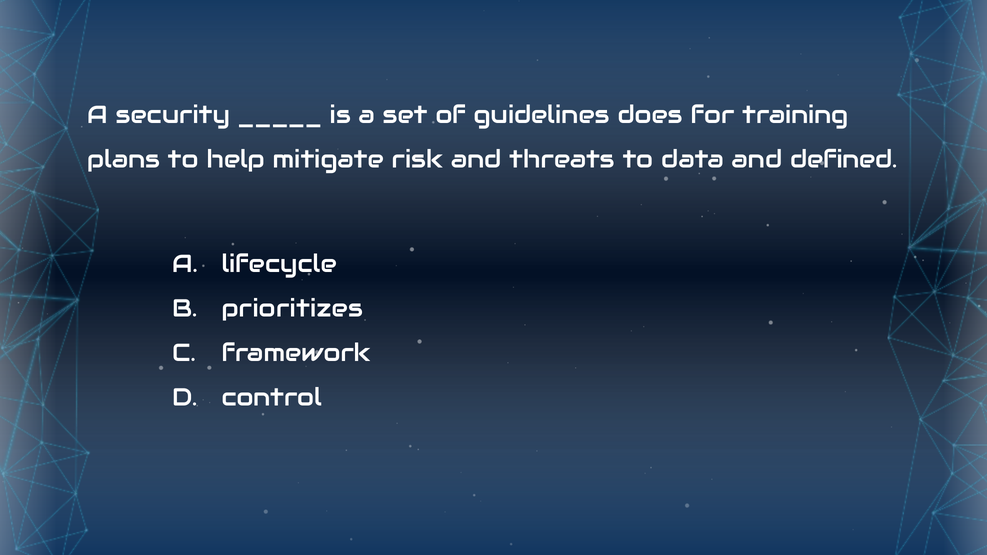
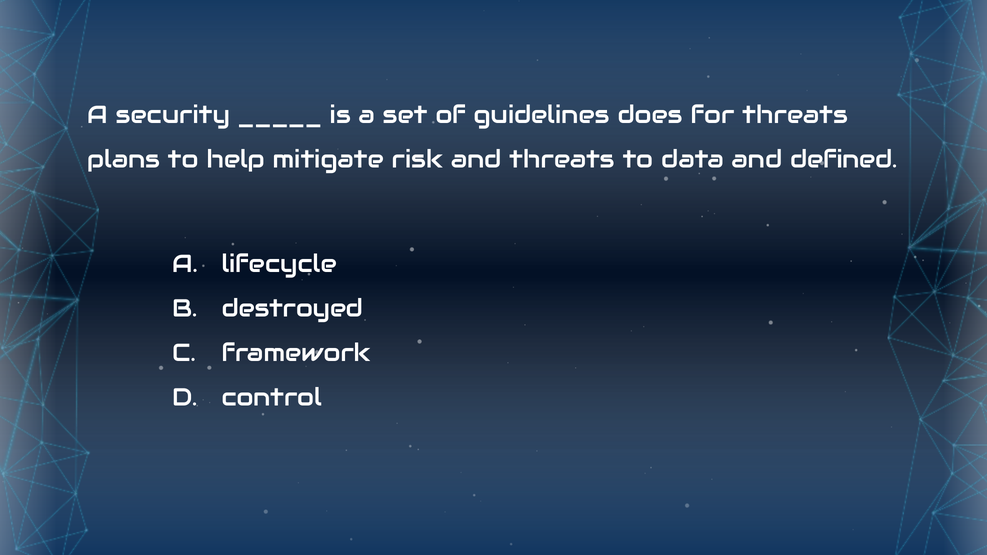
for training: training -> threats
prioritizes: prioritizes -> destroyed
